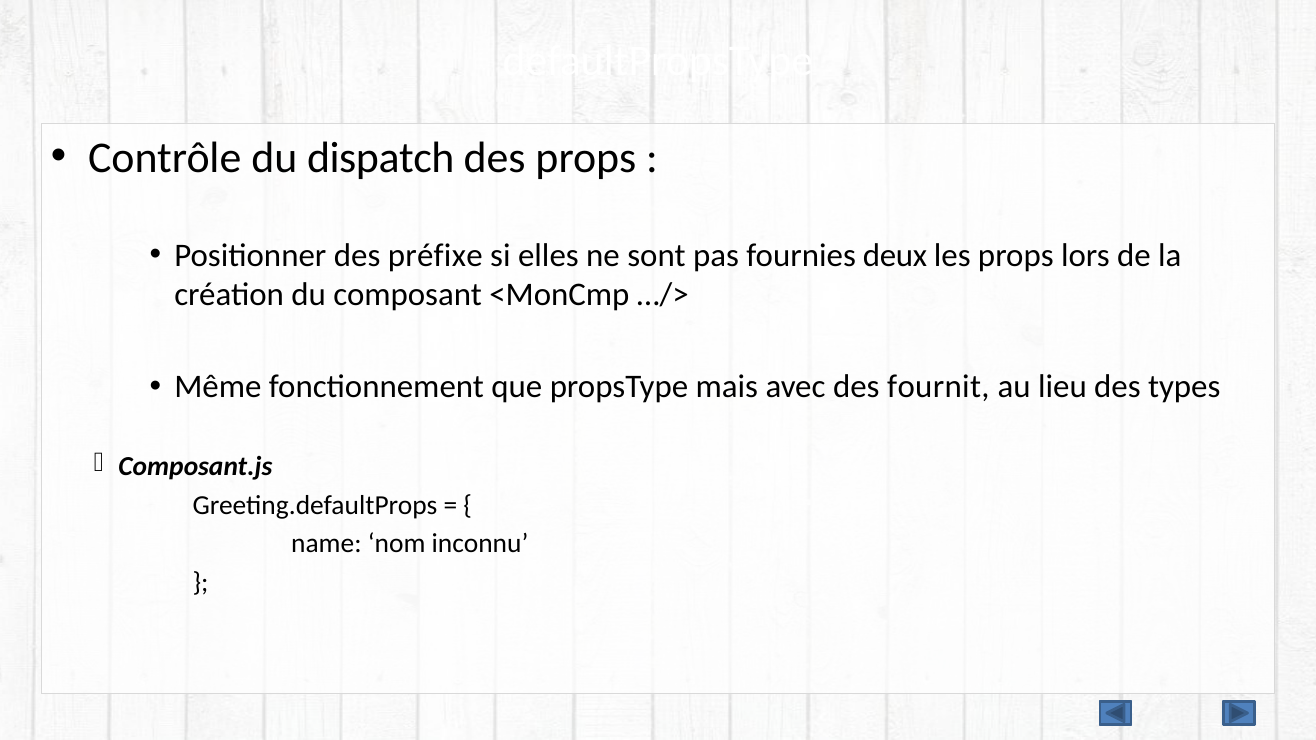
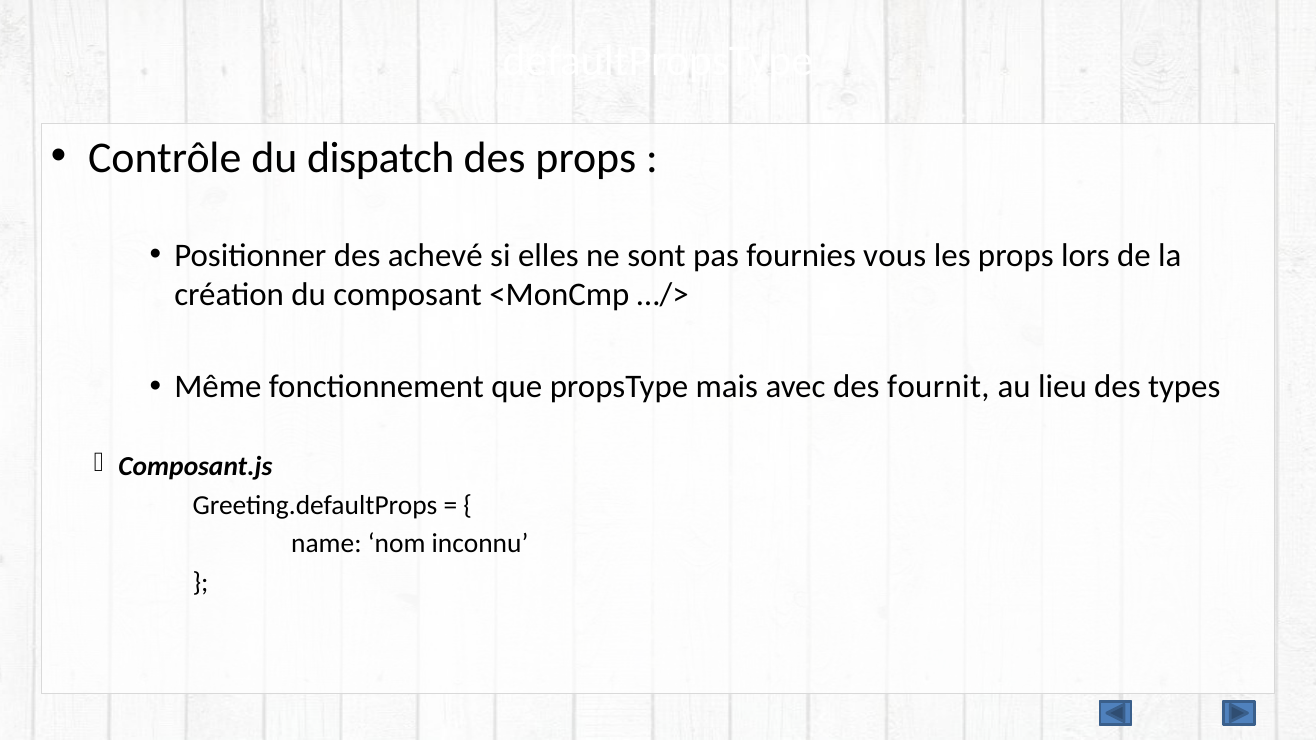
préfixe: préfixe -> achevé
deux: deux -> vous
